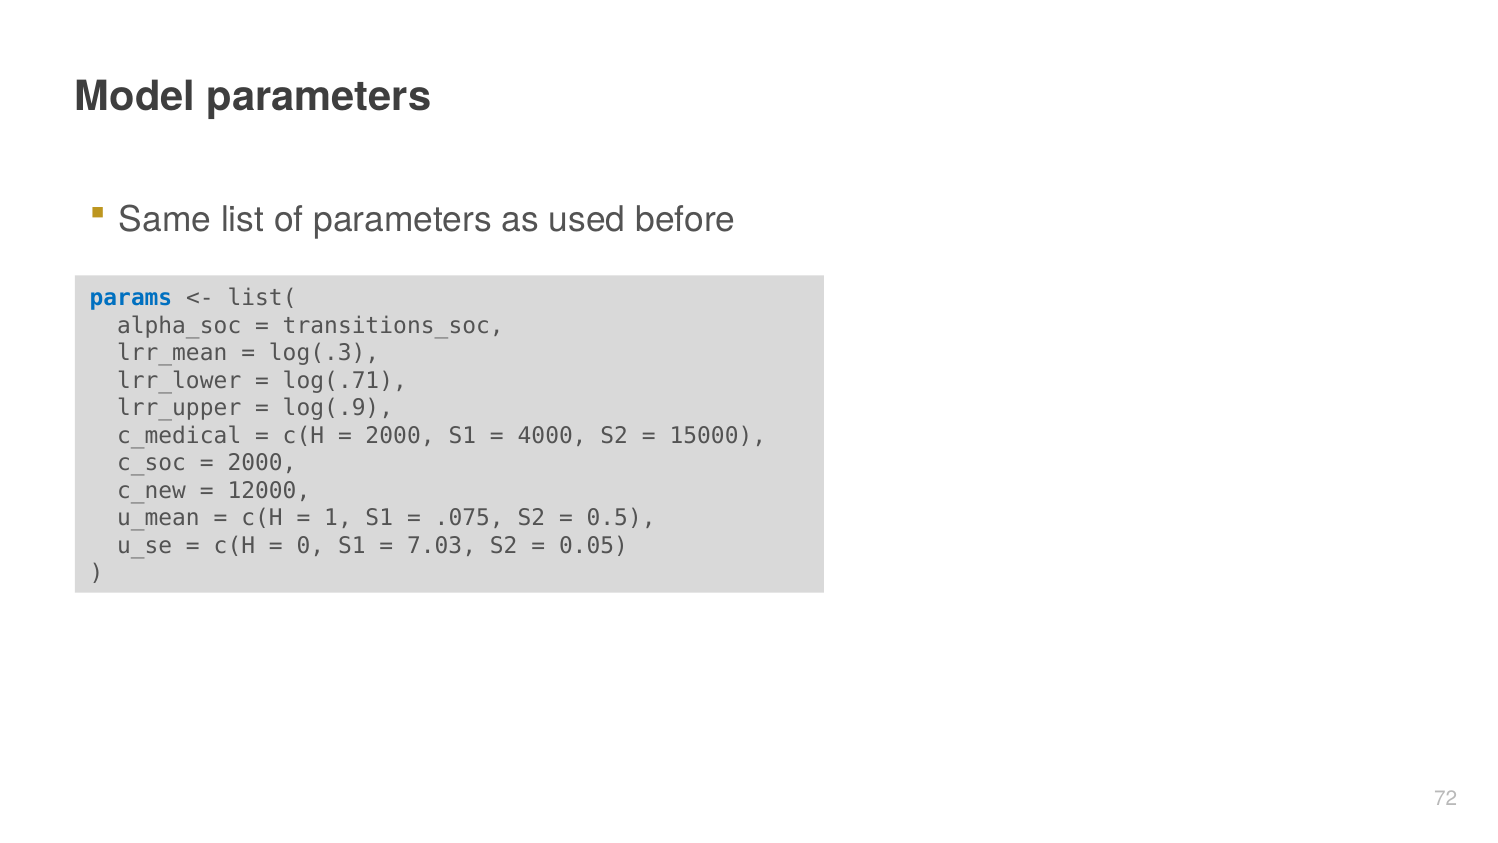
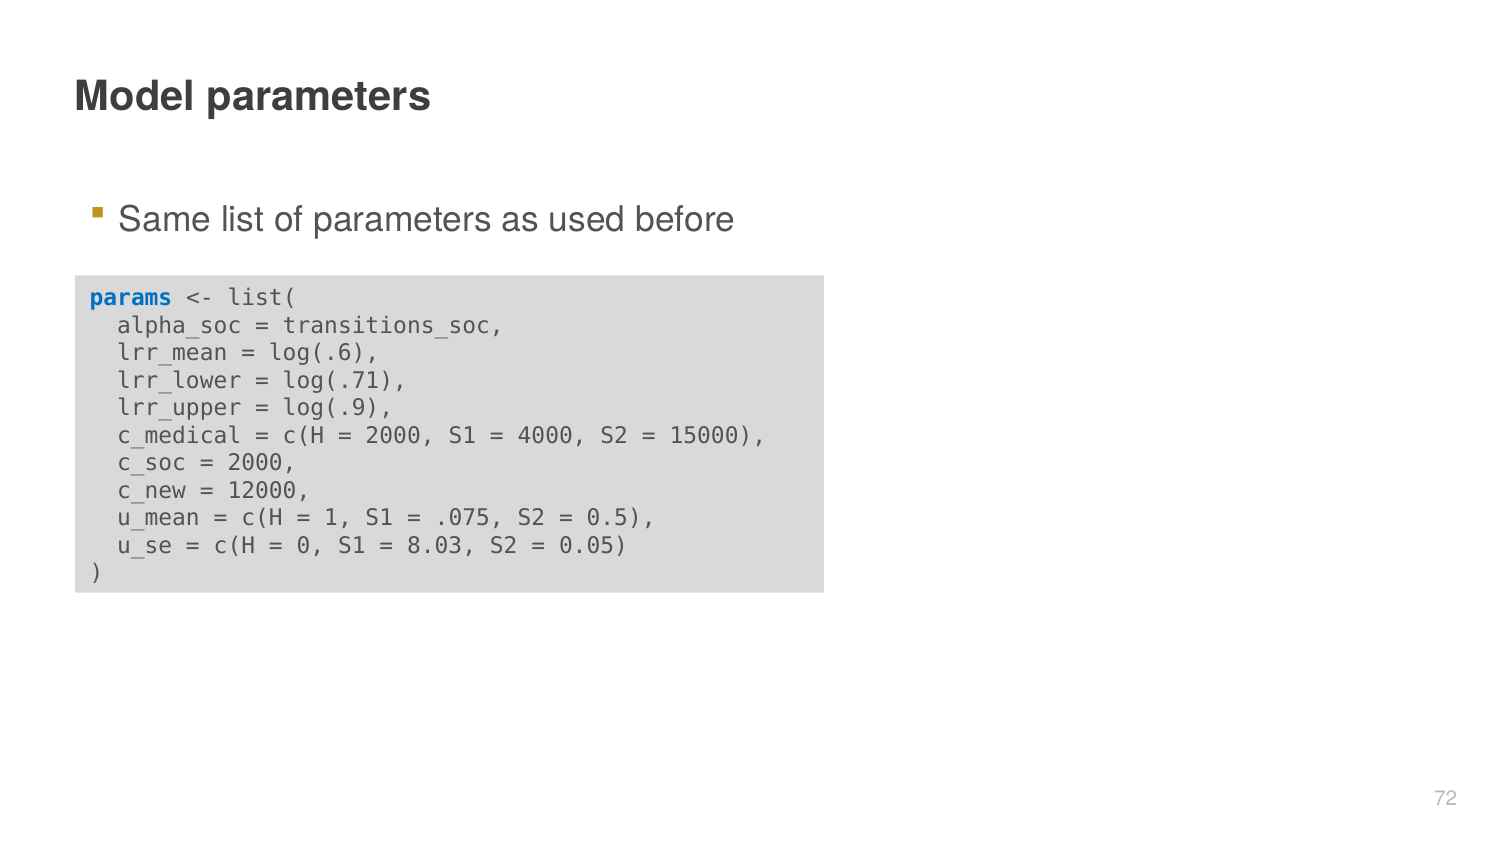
log(.3: log(.3 -> log(.6
7.03: 7.03 -> 8.03
